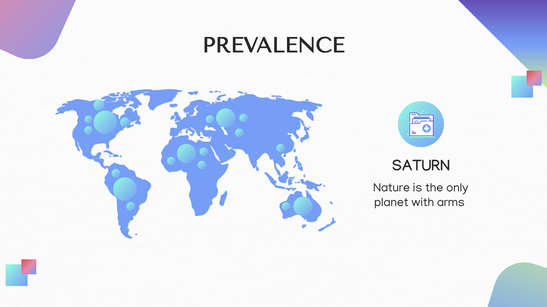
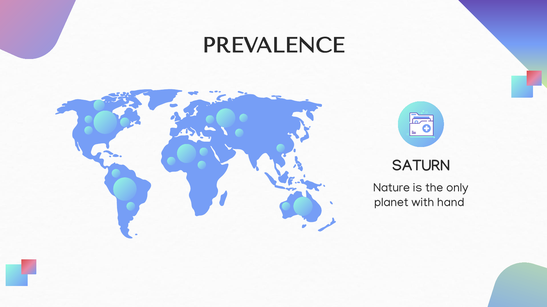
arms: arms -> hand
